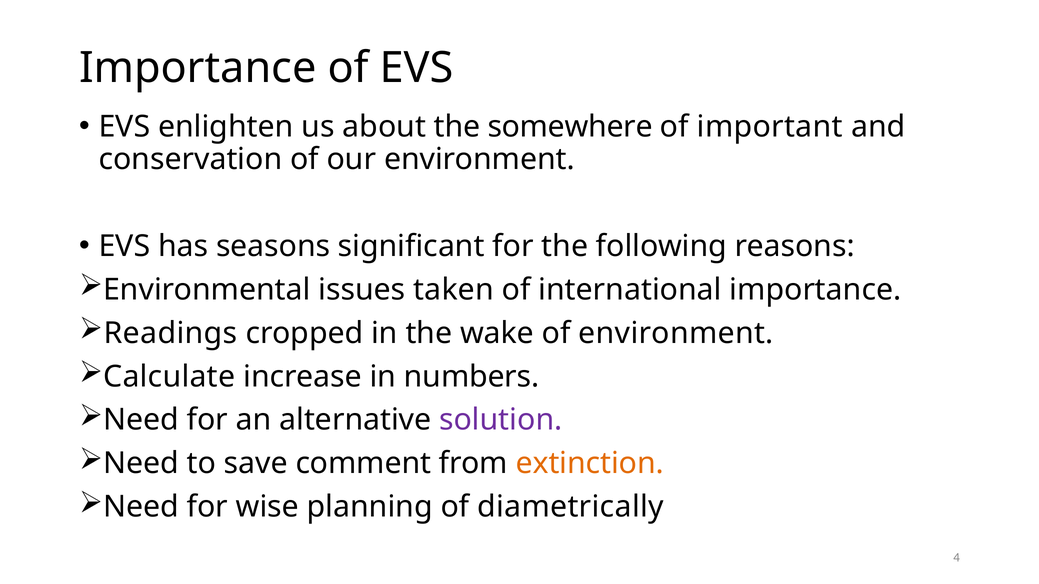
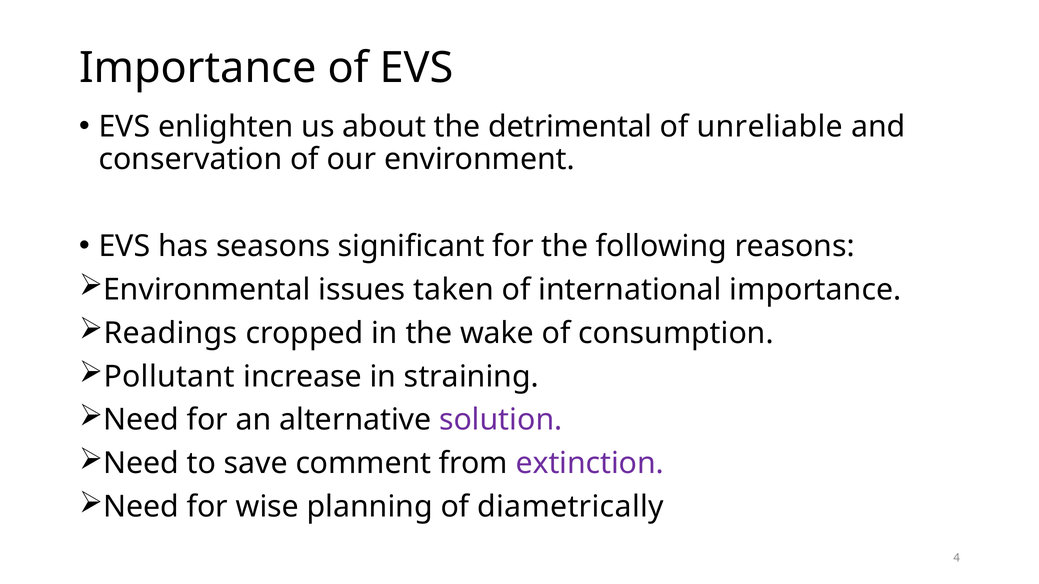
somewhere: somewhere -> detrimental
important: important -> unreliable
of environment: environment -> consumption
Calculate: Calculate -> Pollutant
numbers: numbers -> straining
extinction colour: orange -> purple
